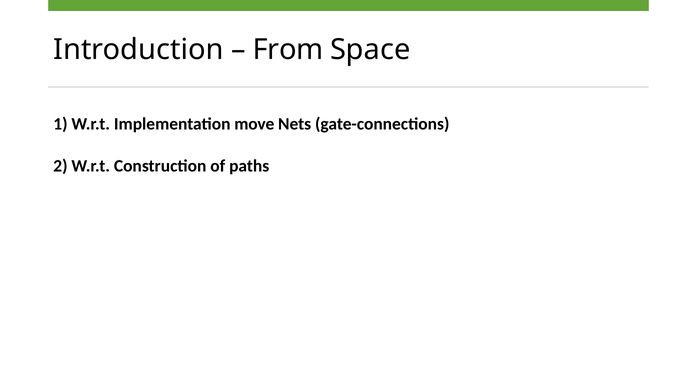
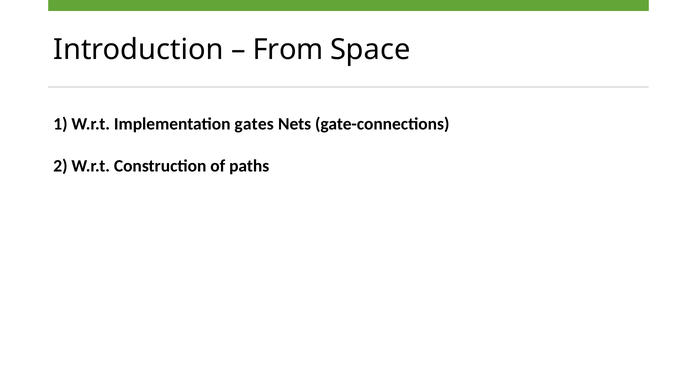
move: move -> gates
